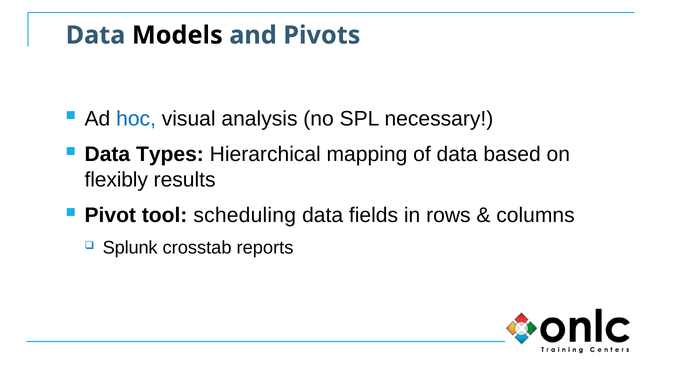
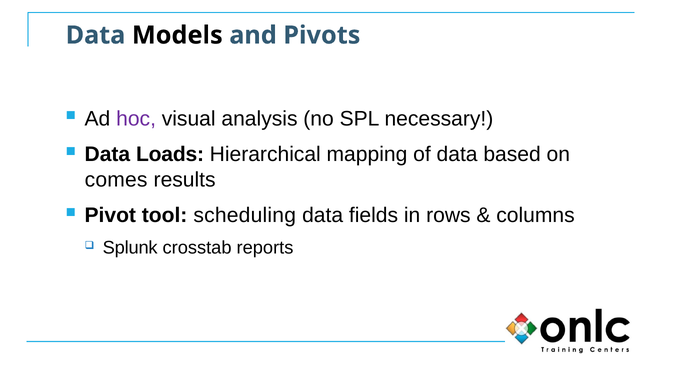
hoc colour: blue -> purple
Types: Types -> Loads
flexibly: flexibly -> comes
